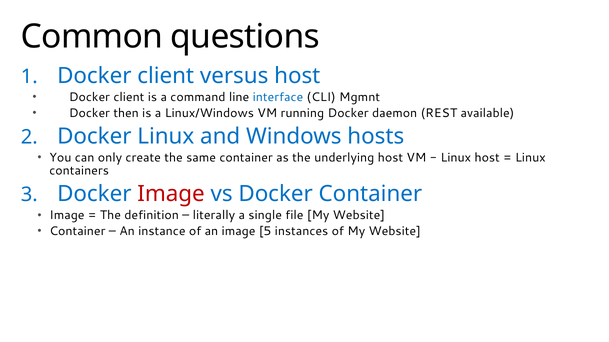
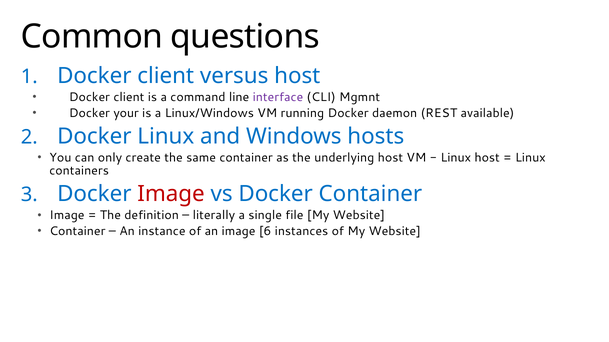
interface colour: blue -> purple
then: then -> your
5: 5 -> 6
